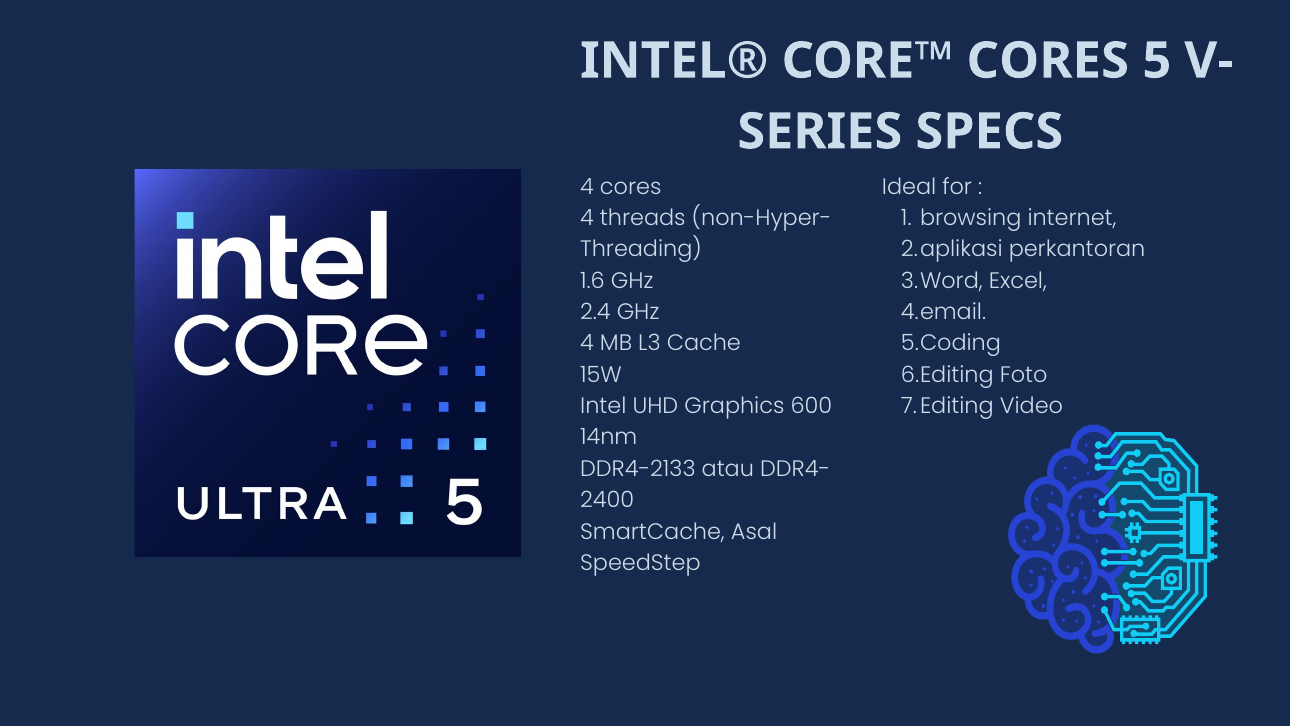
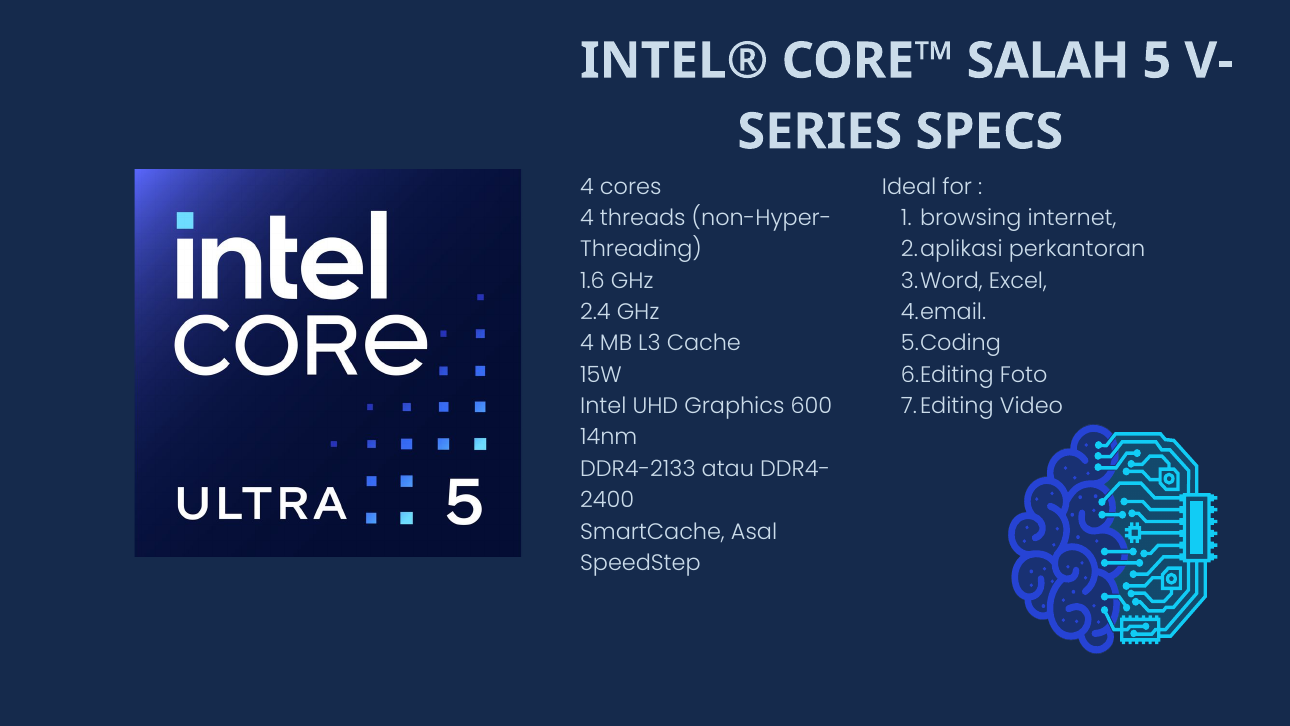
CORE™ CORES: CORES -> SALAH
